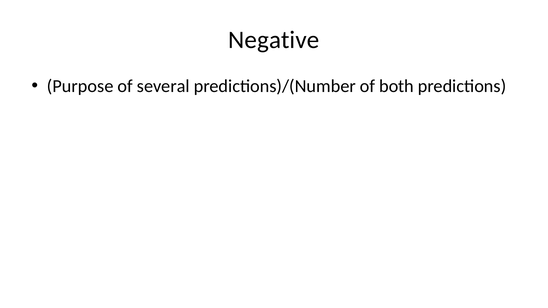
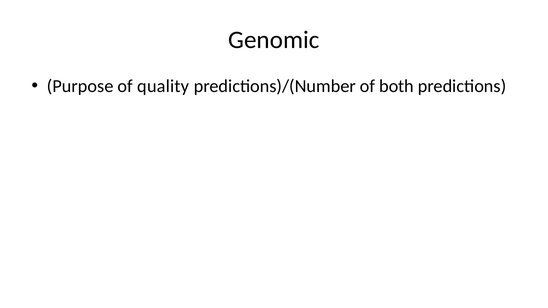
Negative: Negative -> Genomic
several: several -> quality
